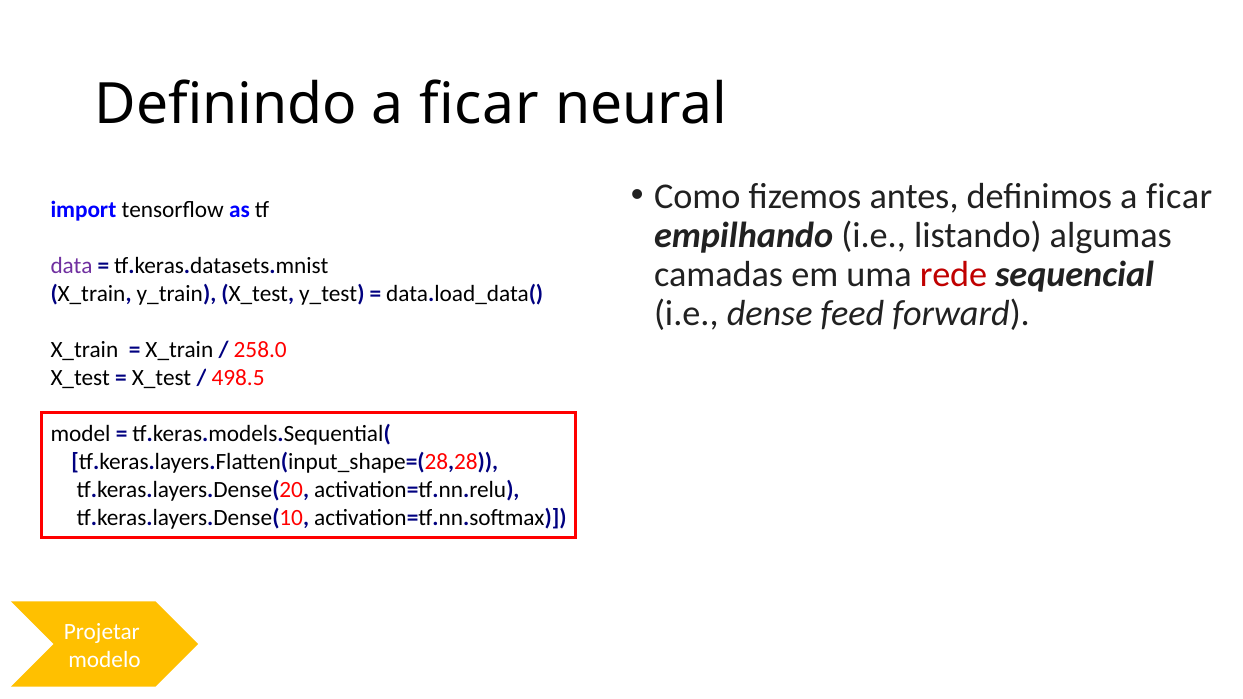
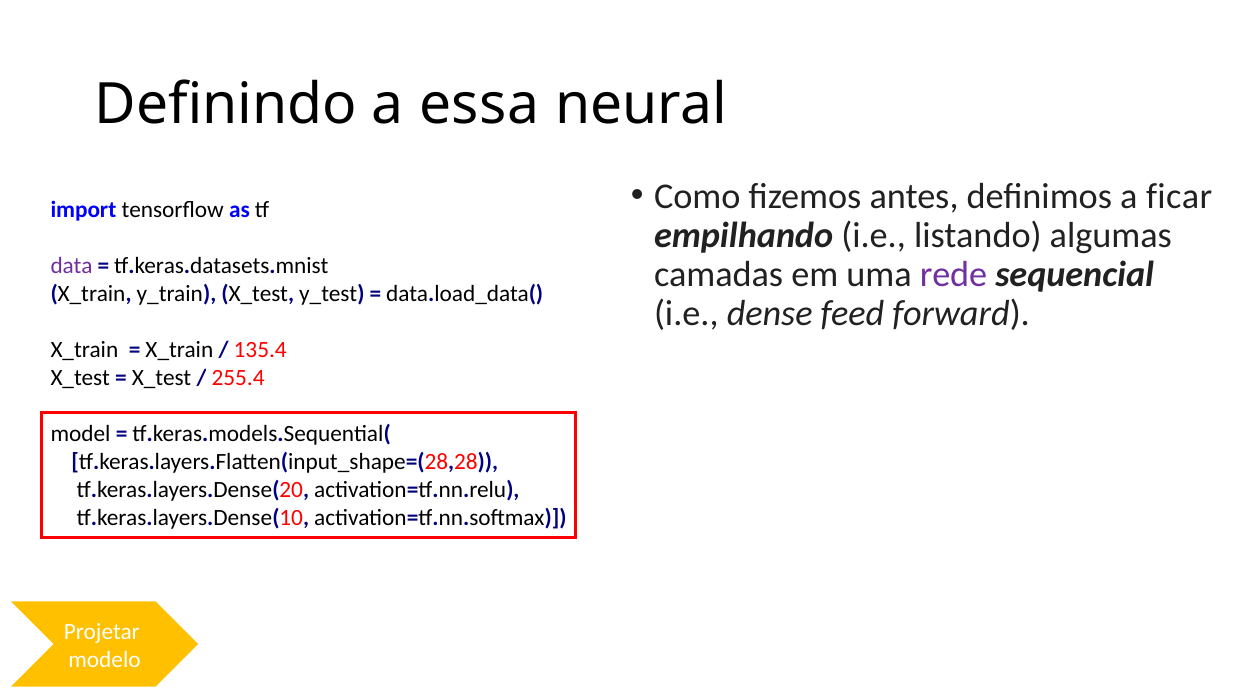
Definindo a ficar: ficar -> essa
rede colour: red -> purple
258.0: 258.0 -> 135.4
498.5: 498.5 -> 255.4
